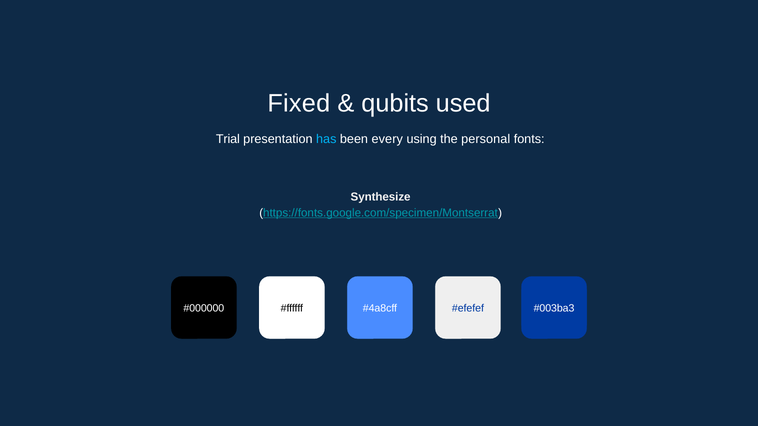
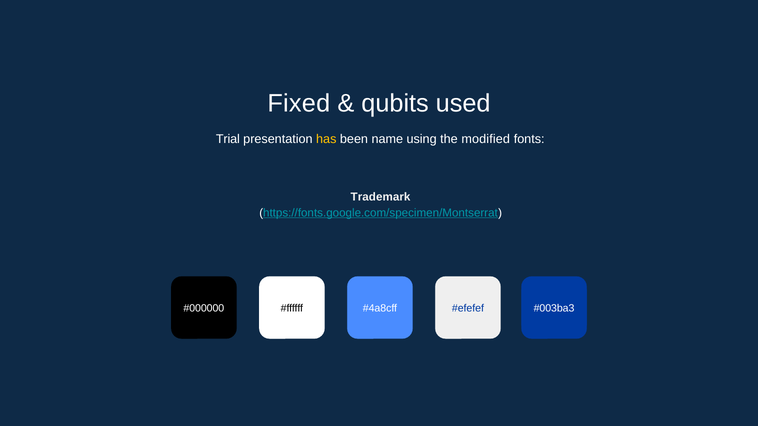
has colour: light blue -> yellow
every: every -> name
personal: personal -> modified
Synthesize: Synthesize -> Trademark
